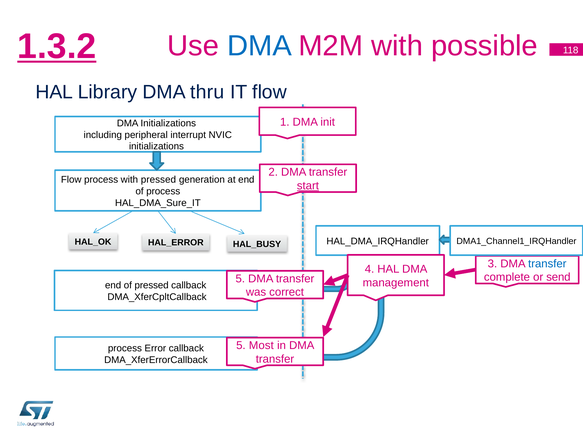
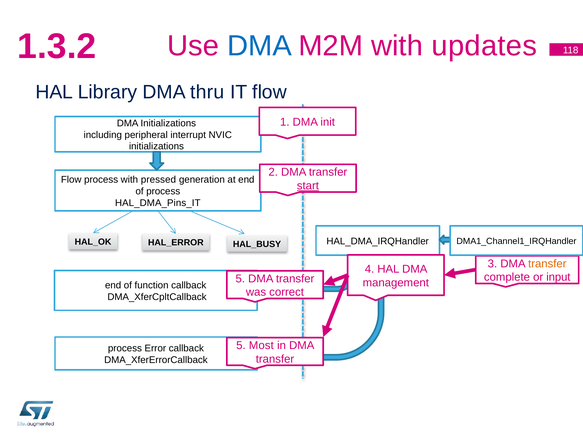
1.3.2 underline: present -> none
possible: possible -> updates
HAL_DMA_Sure_IT: HAL_DMA_Sure_IT -> HAL_DMA_Pins_IT
transfer at (547, 264) colour: blue -> orange
send: send -> input
of pressed: pressed -> function
